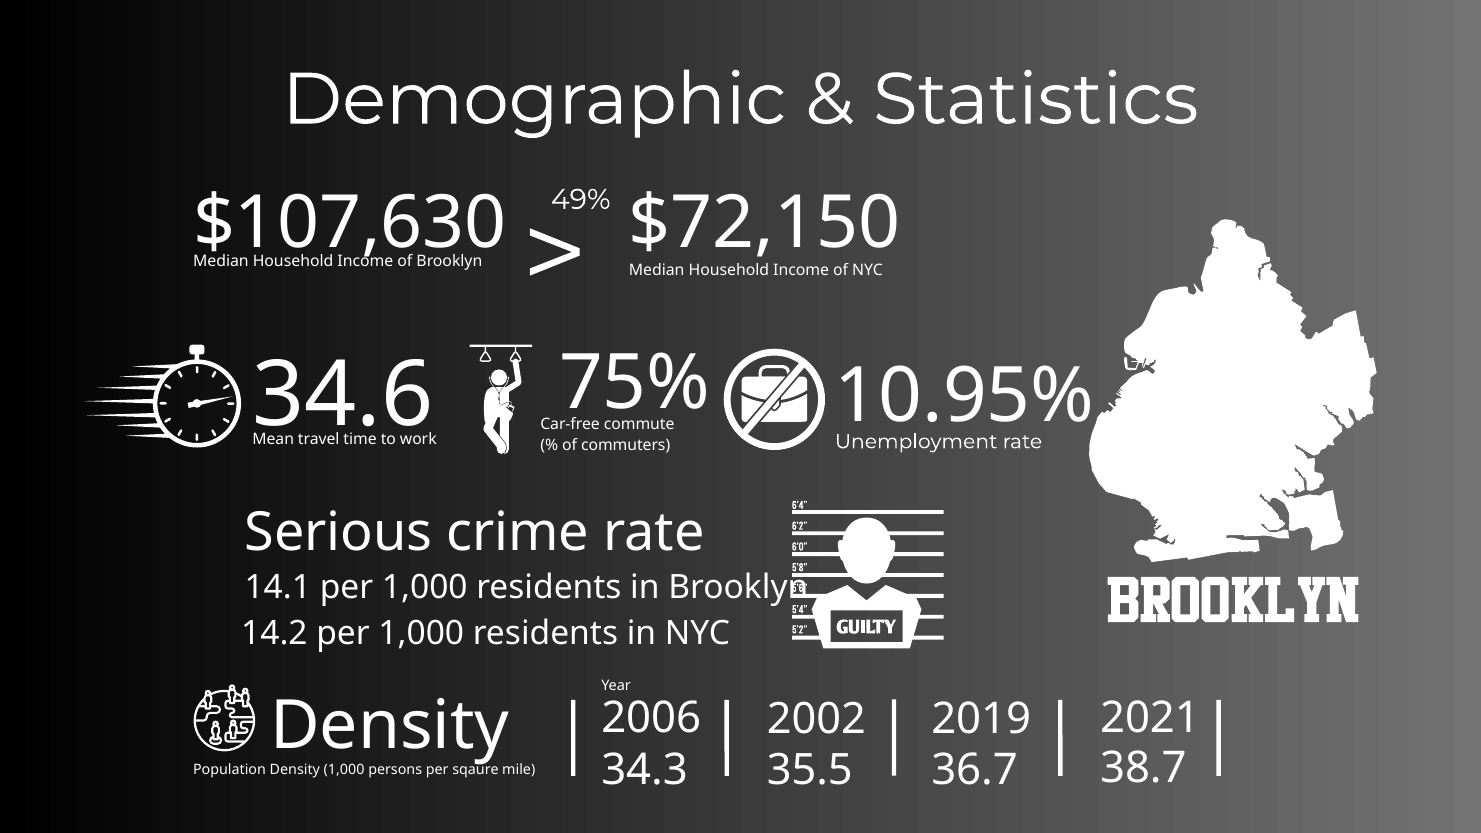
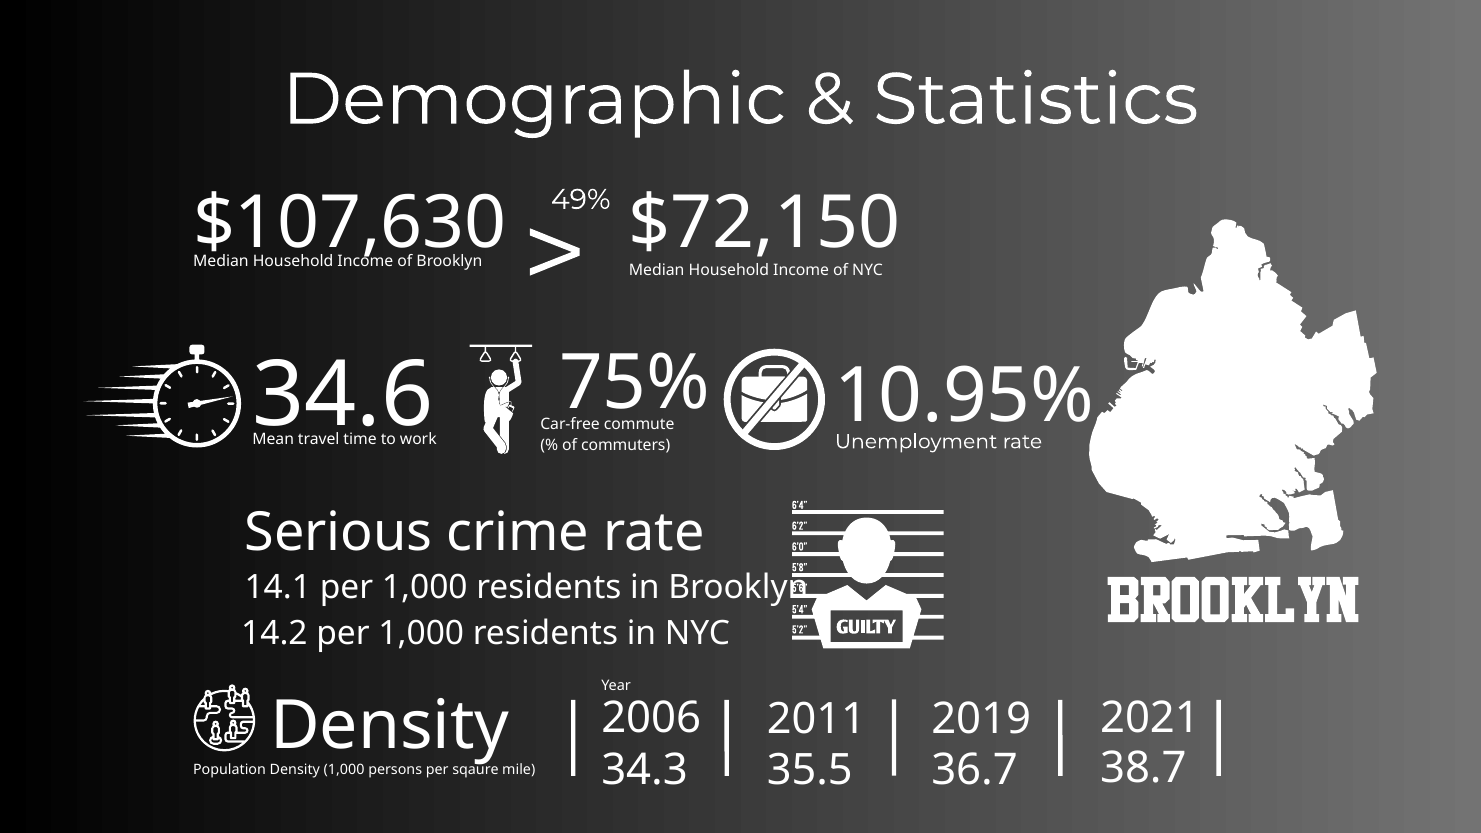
2002: 2002 -> 2011
